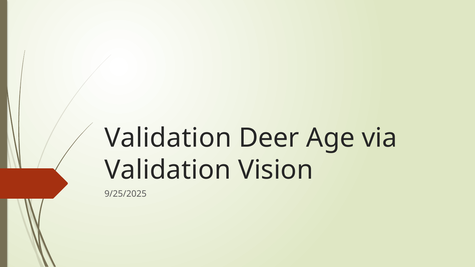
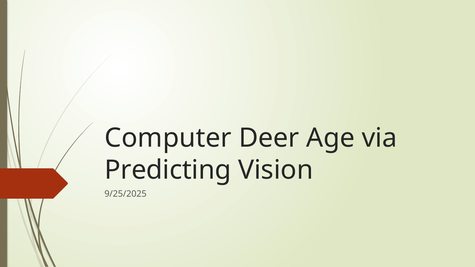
Validation at (168, 138): Validation -> Computer
Validation at (168, 170): Validation -> Predicting
